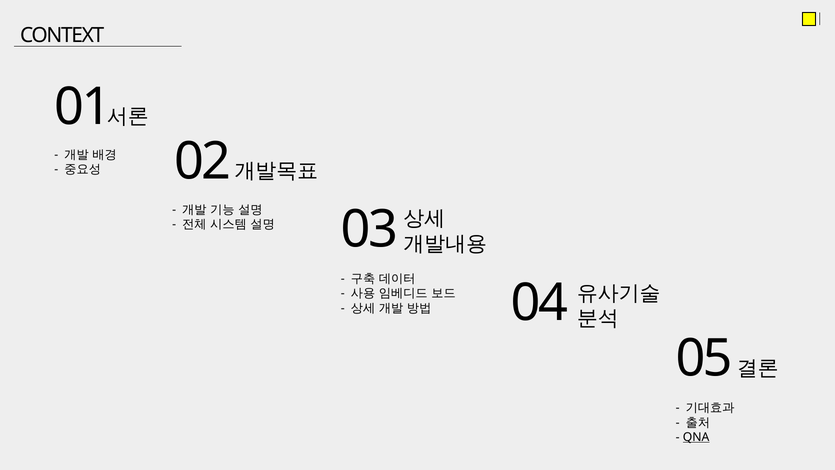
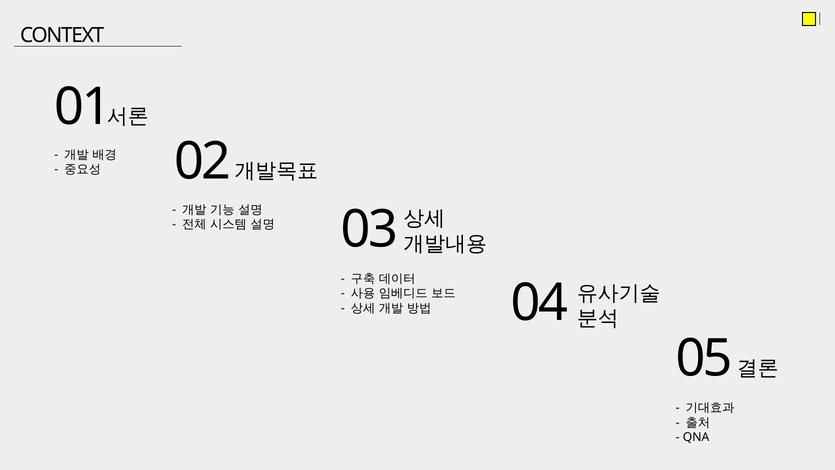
QNA underline: present -> none
